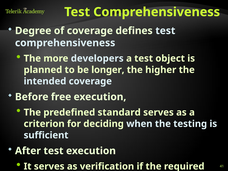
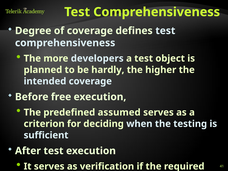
longer: longer -> hardly
standard: standard -> assumed
